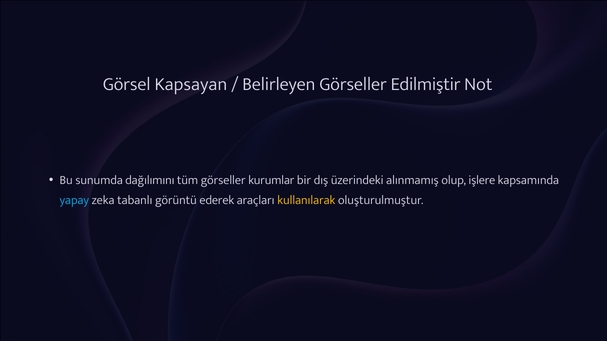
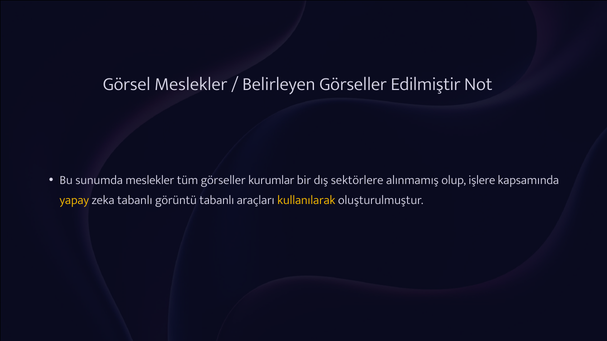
Görsel Kapsayan: Kapsayan -> Meslekler
sunumda dağılımını: dağılımını -> meslekler
üzerindeki: üzerindeki -> sektörlere
yapay colour: light blue -> yellow
görüntü ederek: ederek -> tabanlı
